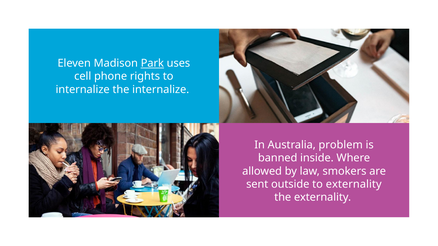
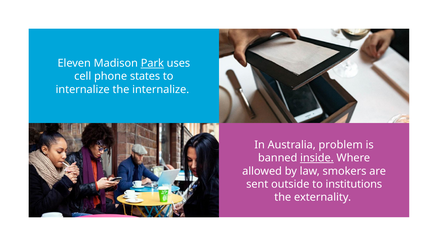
rights: rights -> states
inside underline: none -> present
to externality: externality -> institutions
